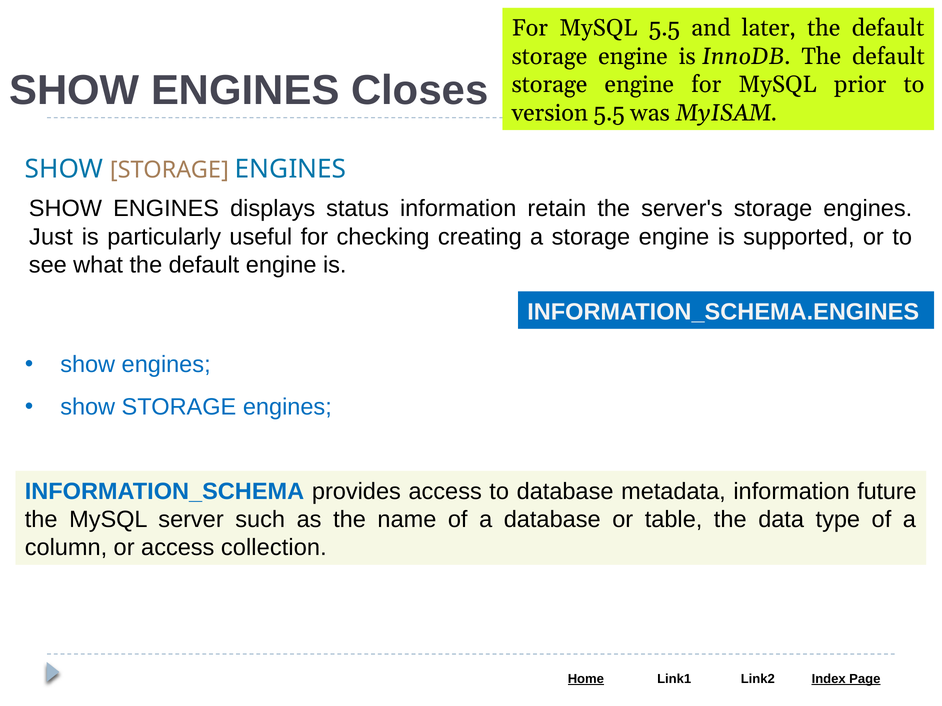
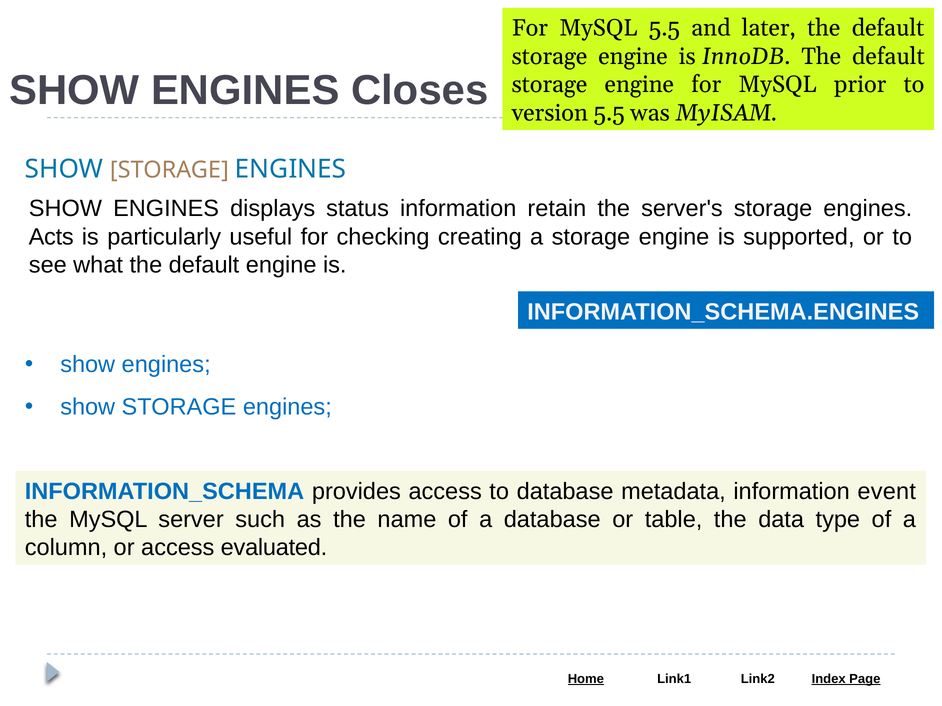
Just: Just -> Acts
future: future -> event
collection: collection -> evaluated
